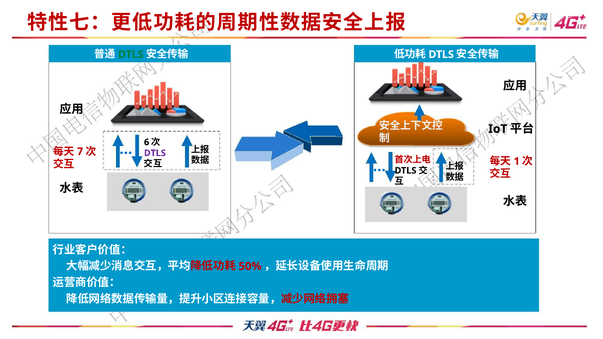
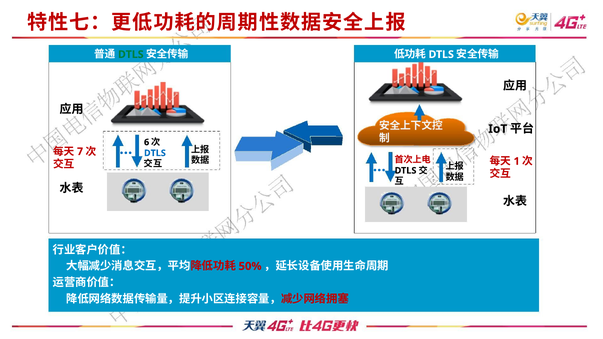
DTLS at (155, 153) colour: purple -> blue
